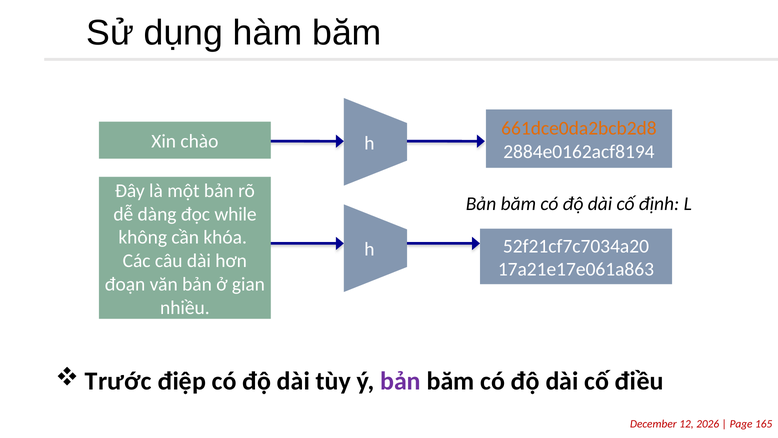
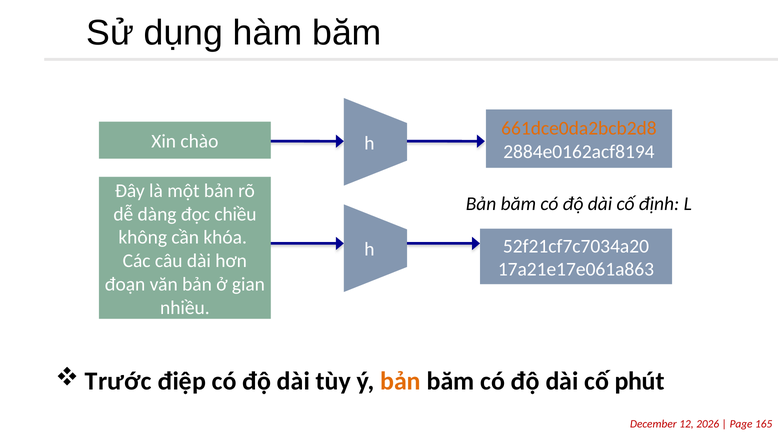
while: while -> chiều
bản at (401, 381) colour: purple -> orange
điều: điều -> phút
